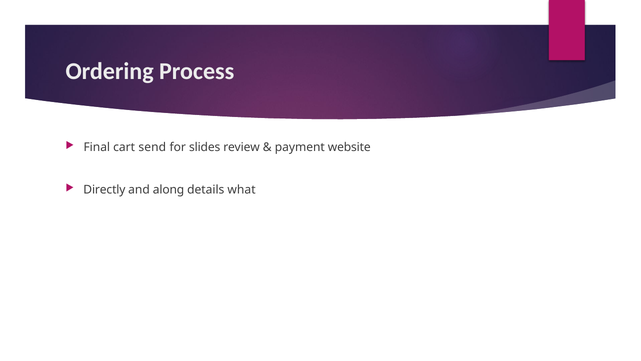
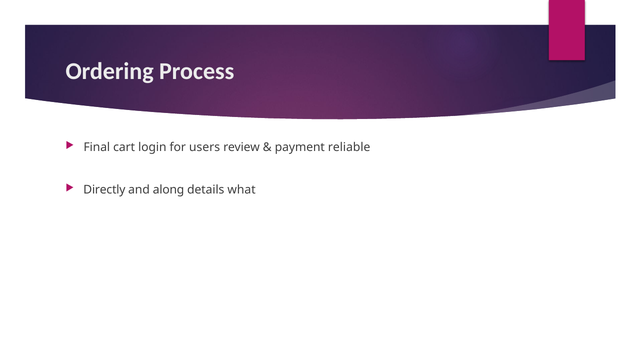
send: send -> login
slides: slides -> users
website: website -> reliable
